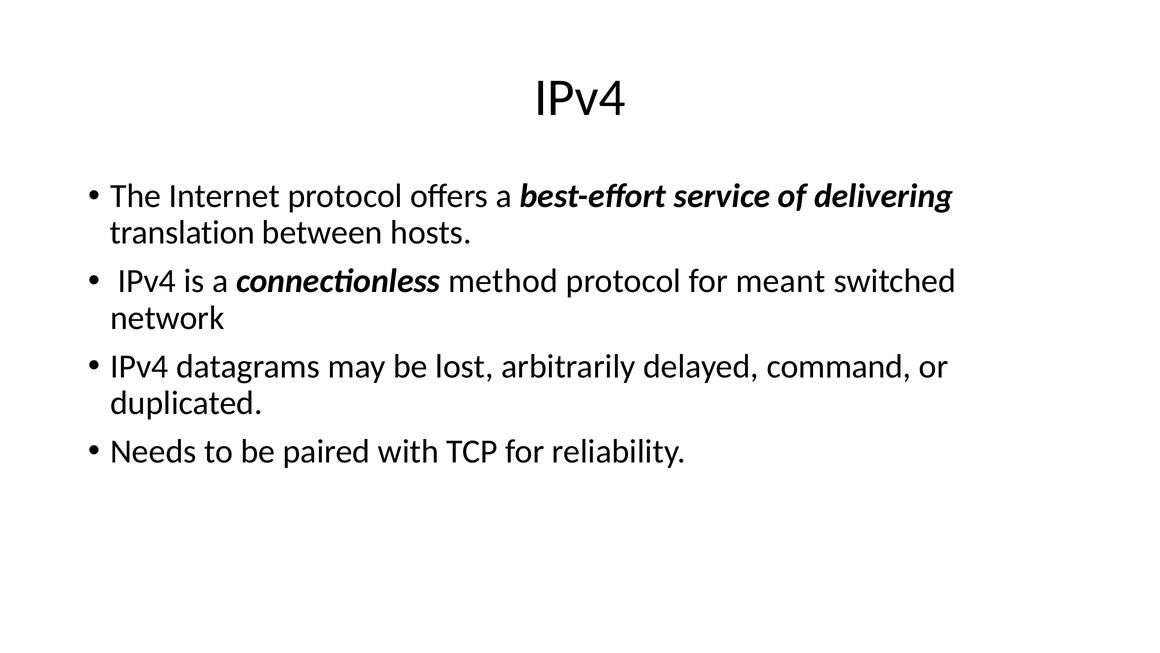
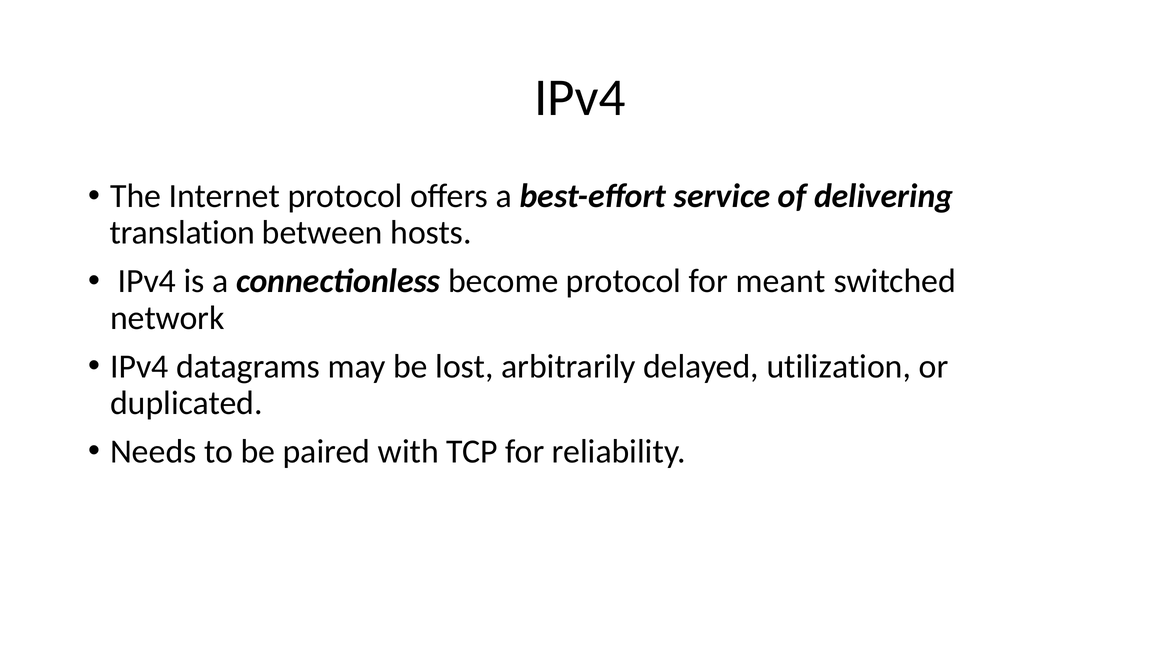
method: method -> become
command: command -> utilization
